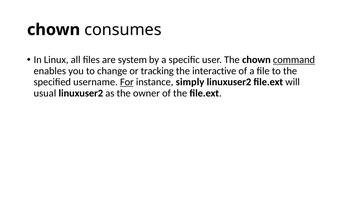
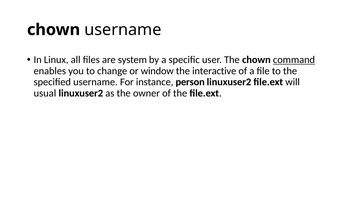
chown consumes: consumes -> username
tracking: tracking -> window
For underline: present -> none
simply: simply -> person
